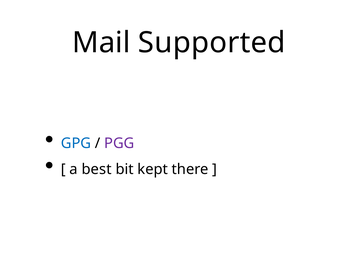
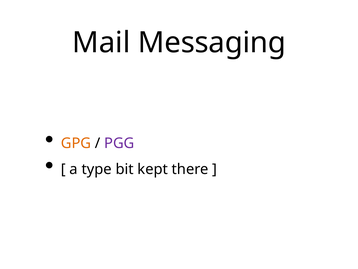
Supported: Supported -> Messaging
GPG colour: blue -> orange
best: best -> type
